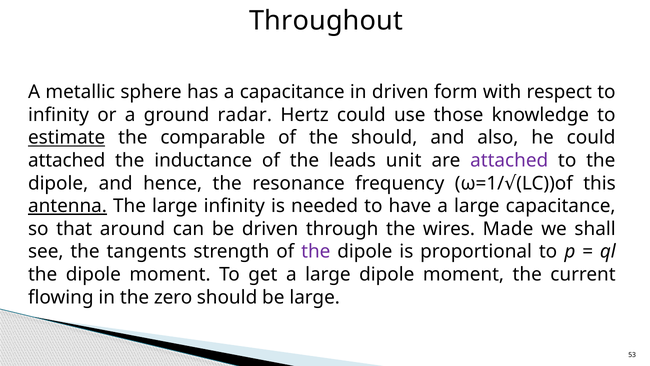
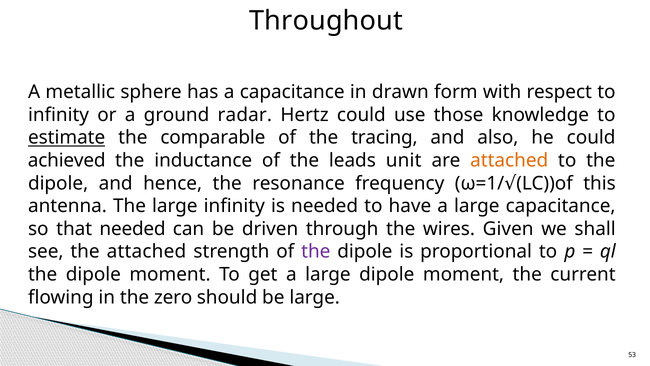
in driven: driven -> drawn
the should: should -> tracing
attached at (67, 160): attached -> achieved
attached at (509, 160) colour: purple -> orange
antenna underline: present -> none
that around: around -> needed
Made: Made -> Given
the tangents: tangents -> attached
